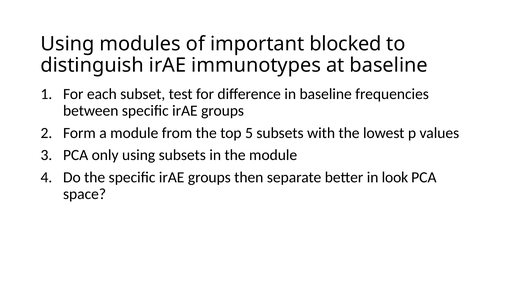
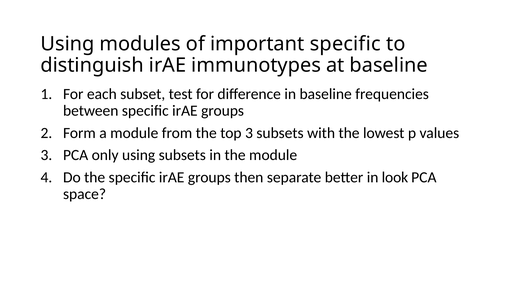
important blocked: blocked -> specific
top 5: 5 -> 3
